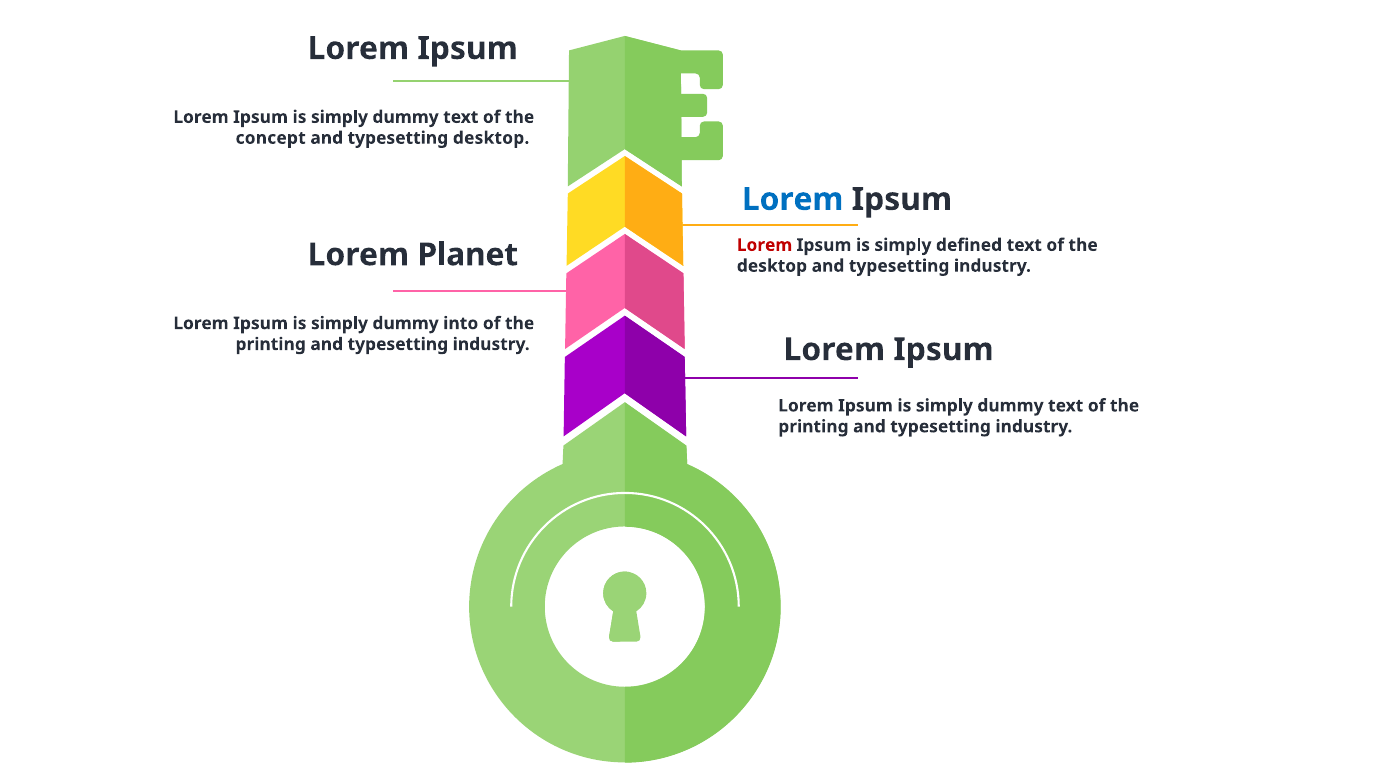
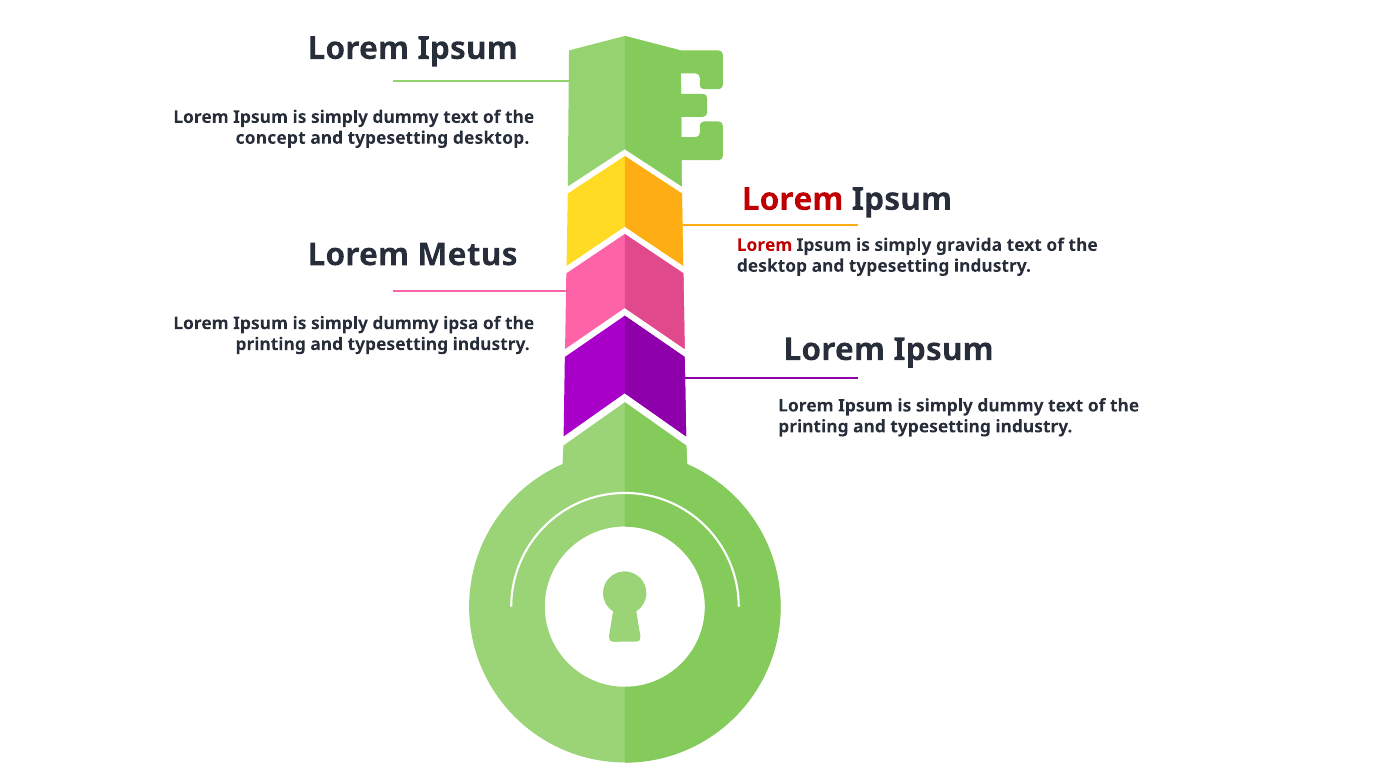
Lorem at (793, 199) colour: blue -> red
defined: defined -> gravida
Planet: Planet -> Metus
into: into -> ipsa
